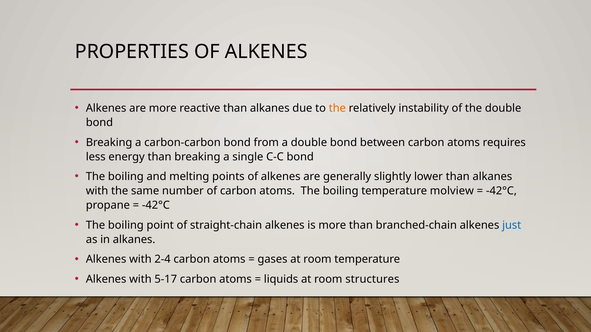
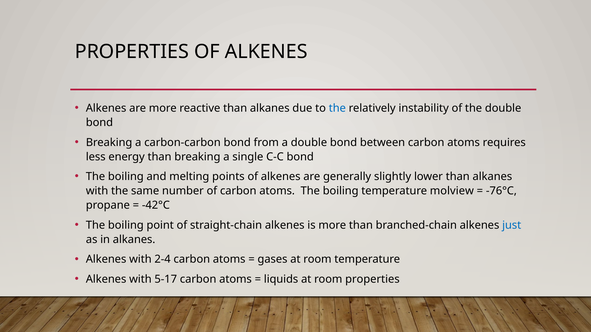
the at (337, 108) colour: orange -> blue
-42°C at (501, 191): -42°C -> -76°C
room structures: structures -> properties
